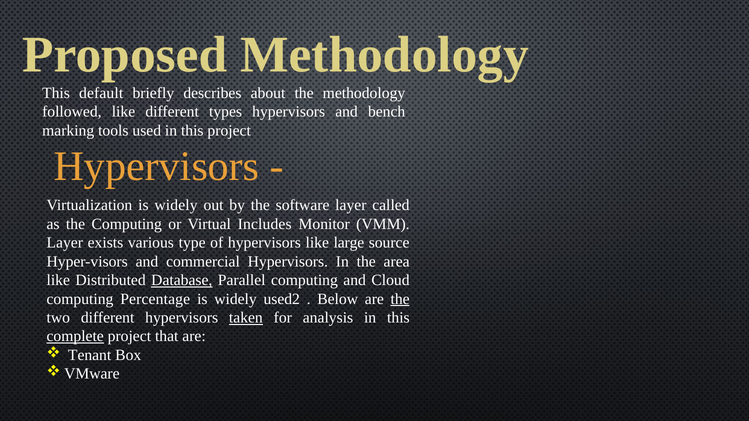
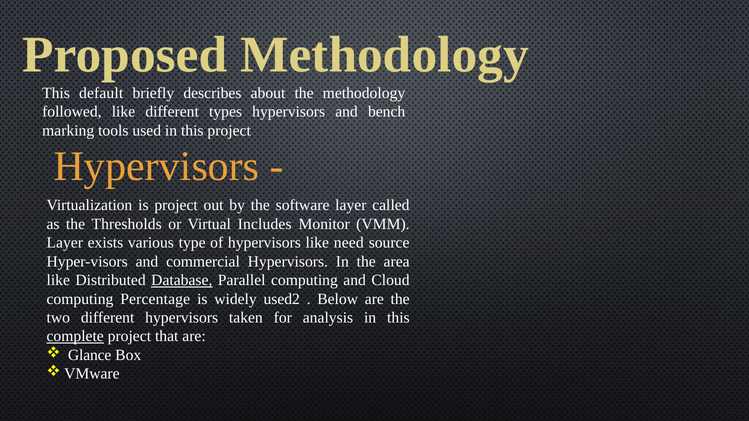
Virtualization is widely: widely -> project
the Computing: Computing -> Thresholds
large: large -> need
the at (400, 299) underline: present -> none
taken underline: present -> none
Tenant: Tenant -> Glance
